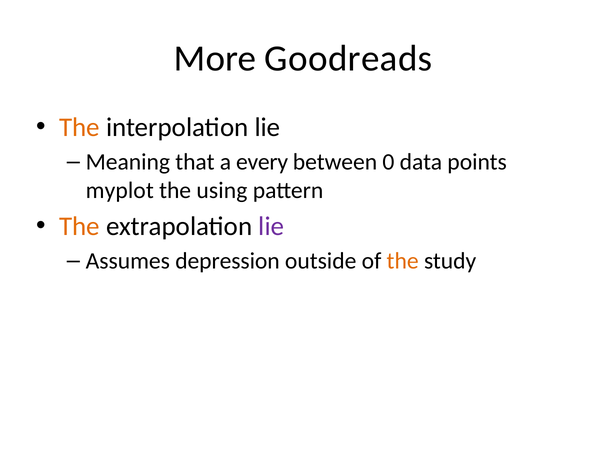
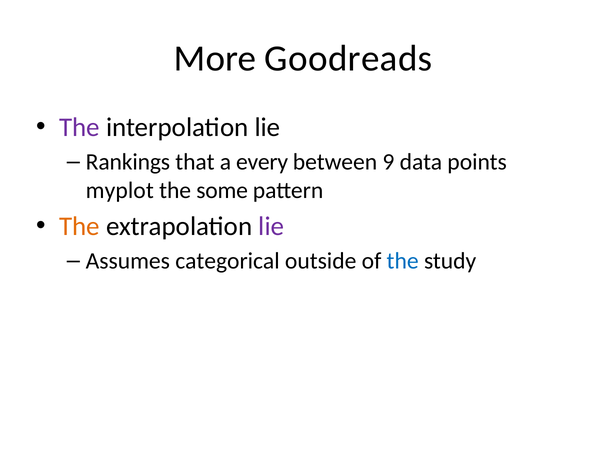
The at (80, 127) colour: orange -> purple
Meaning: Meaning -> Rankings
0: 0 -> 9
using: using -> some
depression: depression -> categorical
the at (403, 261) colour: orange -> blue
